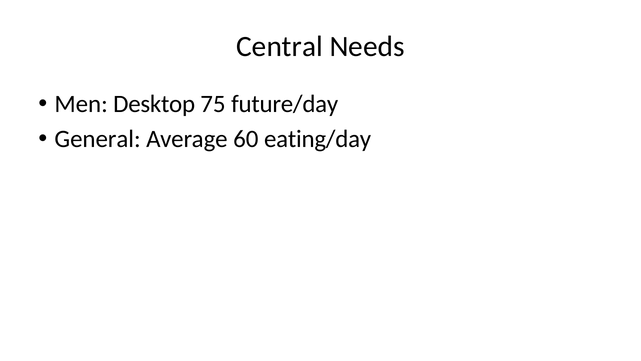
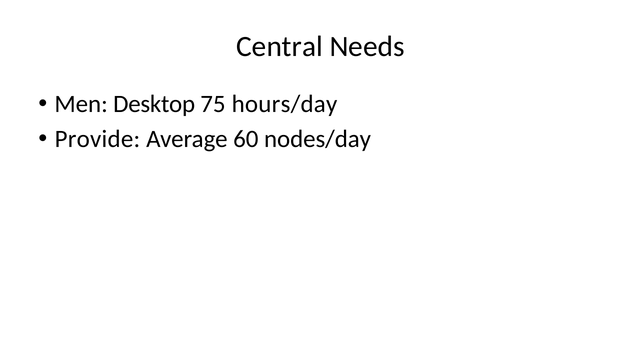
future/day: future/day -> hours/day
General: General -> Provide
eating/day: eating/day -> nodes/day
